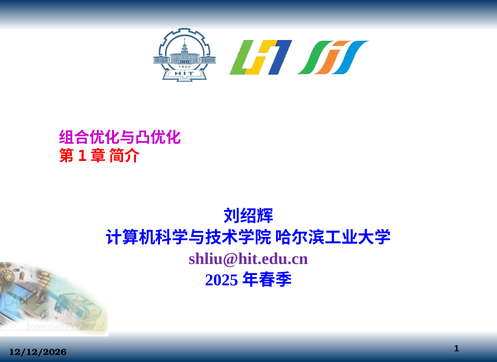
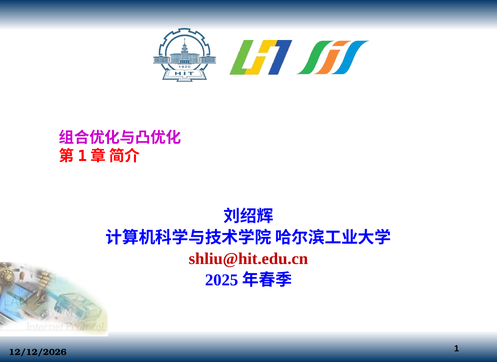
shliu@hit.edu.cn colour: purple -> red
